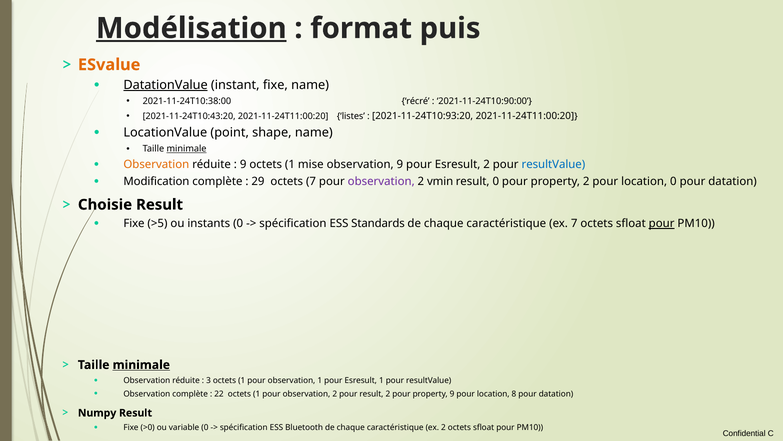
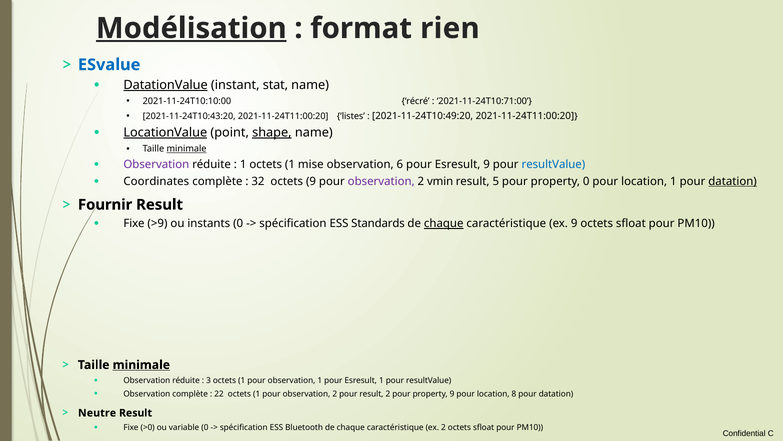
puis: puis -> rien
ESvalue colour: orange -> blue
instant fixe: fixe -> stat
2021-11-24T10:38:00: 2021-11-24T10:38:00 -> 2021-11-24T10:10:00
2021-11-24T10:90:00: 2021-11-24T10:90:00 -> 2021-11-24T10:71:00
2021-11-24T10:93:20: 2021-11-24T10:93:20 -> 2021-11-24T10:49:20
LocationValue underline: none -> present
shape underline: none -> present
Observation at (156, 164) colour: orange -> purple
9 at (243, 164): 9 -> 1
observation 9: 9 -> 6
Esresult 2: 2 -> 9
Modification: Modification -> Coordinates
29: 29 -> 32
octets 7: 7 -> 9
result 0: 0 -> 5
property 2: 2 -> 0
location 0: 0 -> 1
datation at (733, 181) underline: none -> present
Choisie: Choisie -> Fournir
>5: >5 -> >9
chaque at (444, 223) underline: none -> present
ex 7: 7 -> 9
pour at (662, 223) underline: present -> none
Numpy: Numpy -> Neutre
